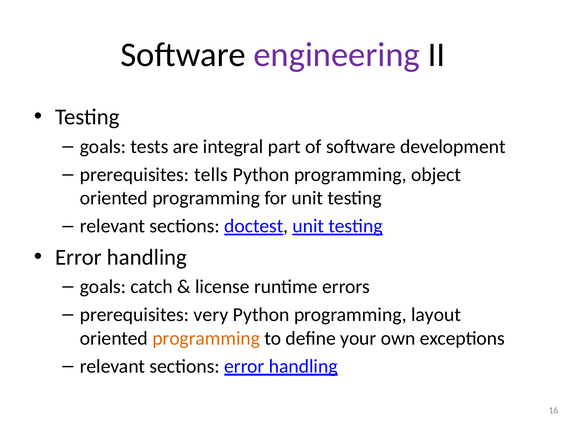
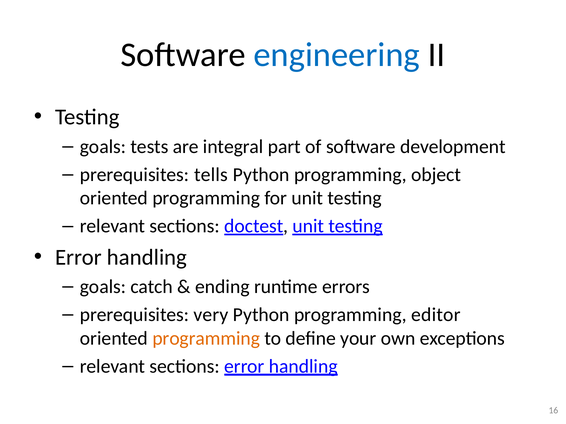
engineering colour: purple -> blue
license: license -> ending
layout: layout -> editor
